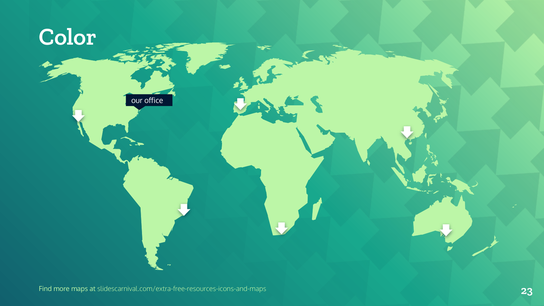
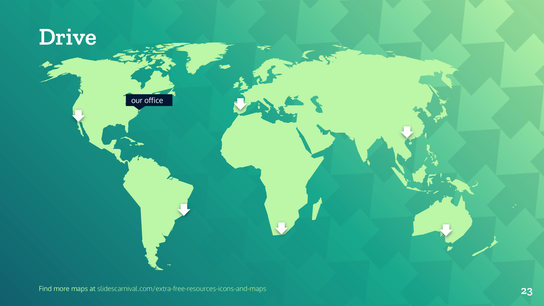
Color: Color -> Drive
